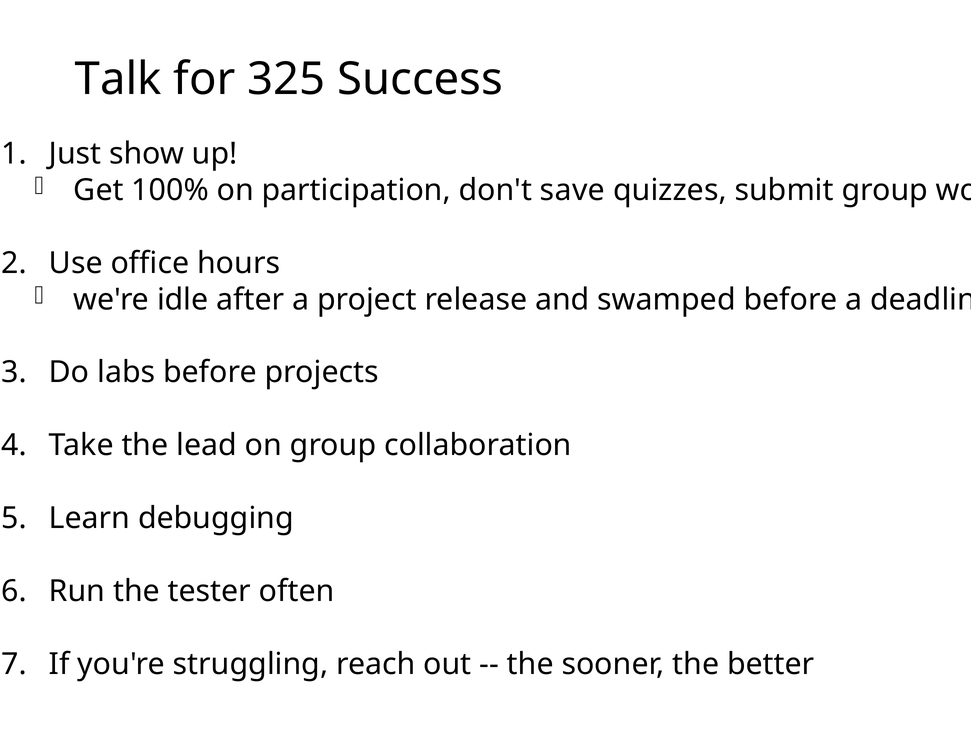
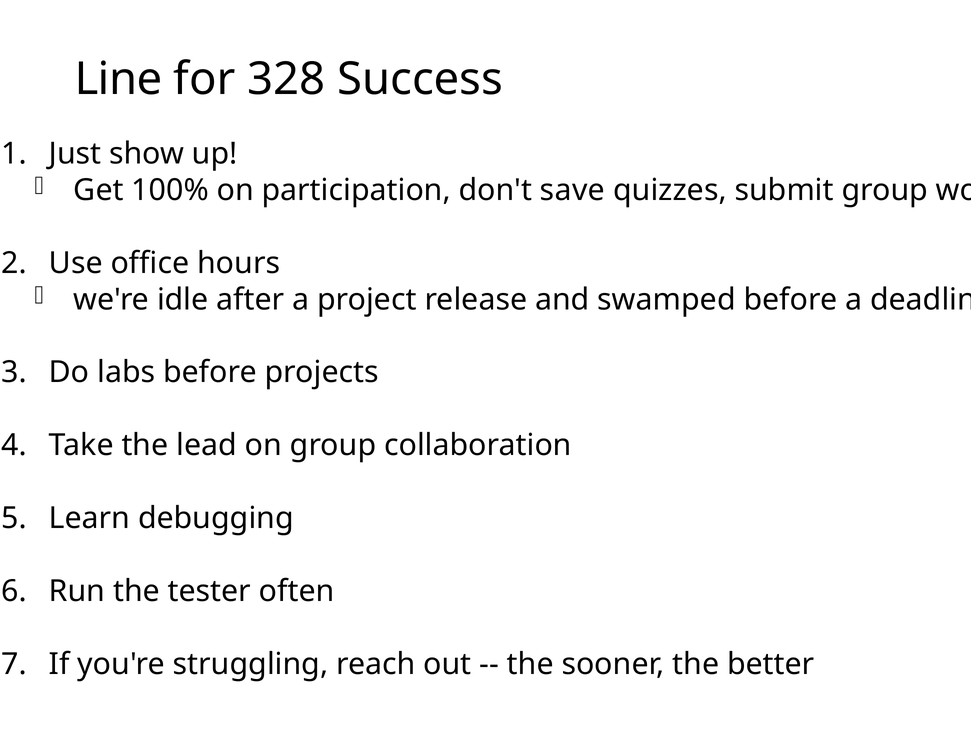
Talk: Talk -> Line
325: 325 -> 328
